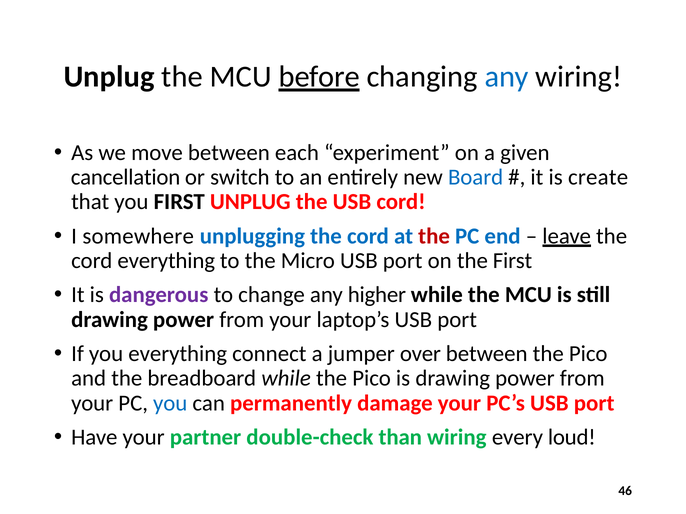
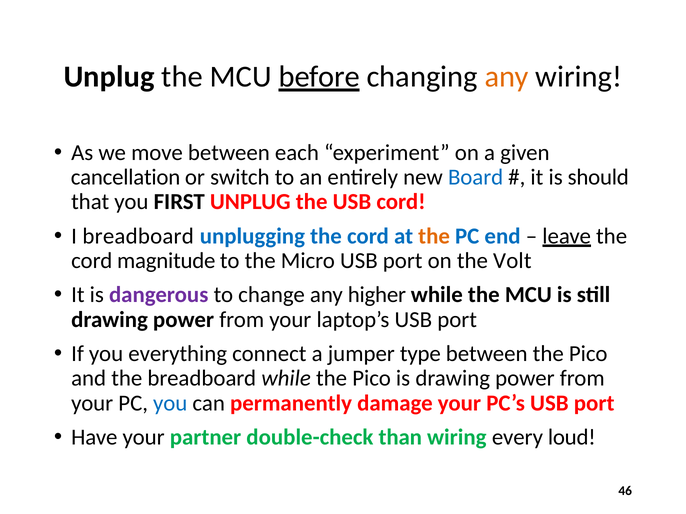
any at (507, 77) colour: blue -> orange
create: create -> should
I somewhere: somewhere -> breadboard
the at (434, 236) colour: red -> orange
cord everything: everything -> magnitude
the First: First -> Volt
over: over -> type
